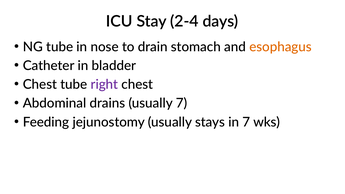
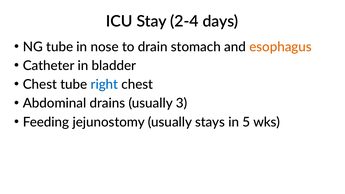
right colour: purple -> blue
usually 7: 7 -> 3
in 7: 7 -> 5
